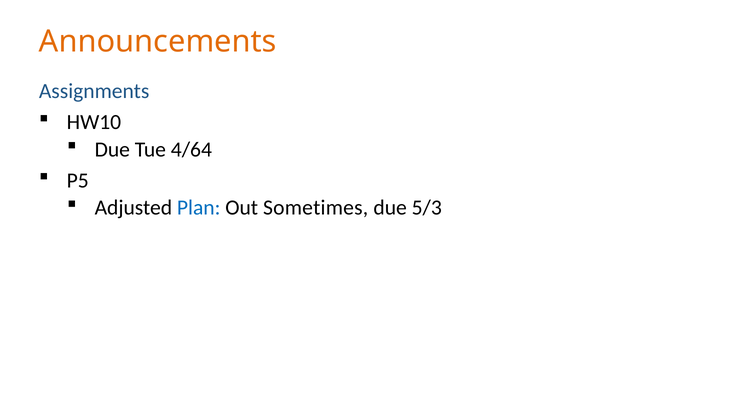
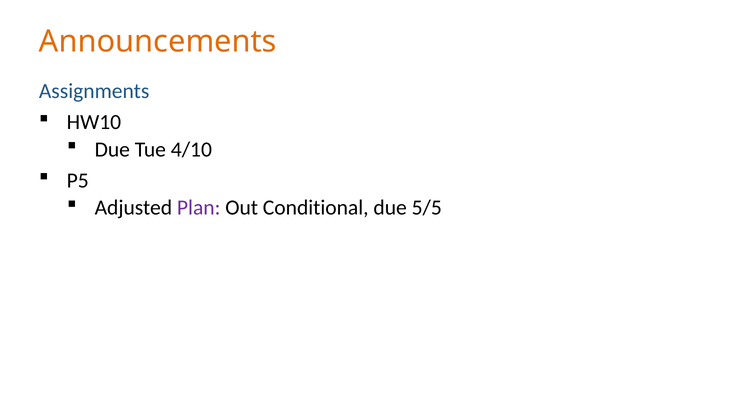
4/64: 4/64 -> 4/10
Plan colour: blue -> purple
Sometimes: Sometimes -> Conditional
5/3: 5/3 -> 5/5
